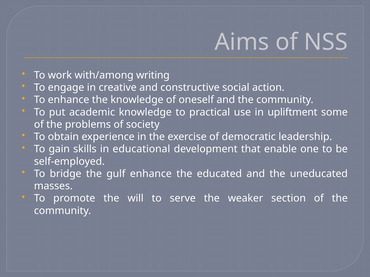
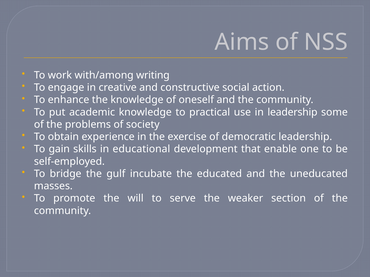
in upliftment: upliftment -> leadership
gulf enhance: enhance -> incubate
